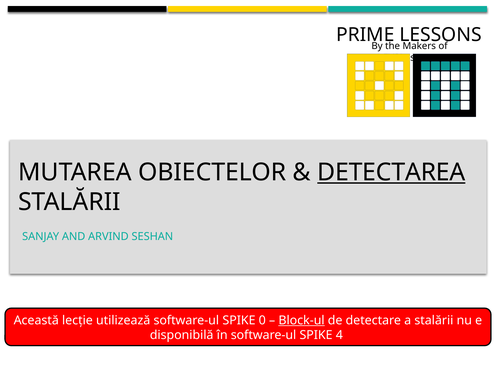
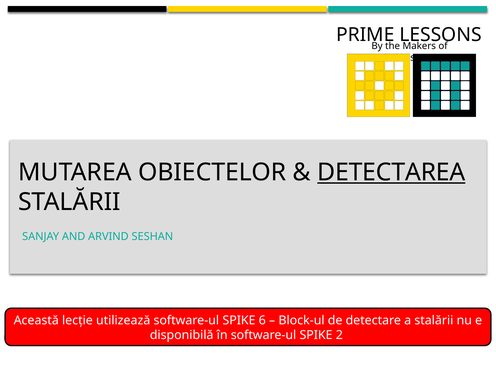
0: 0 -> 6
Block-ul underline: present -> none
4: 4 -> 2
